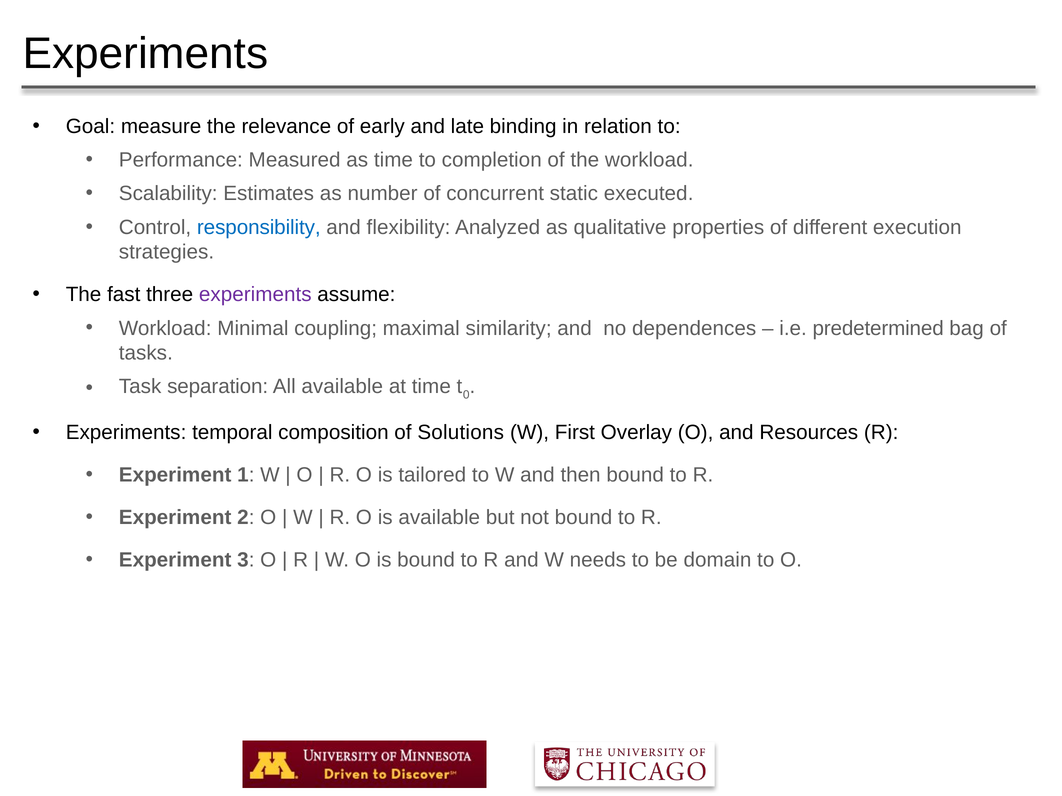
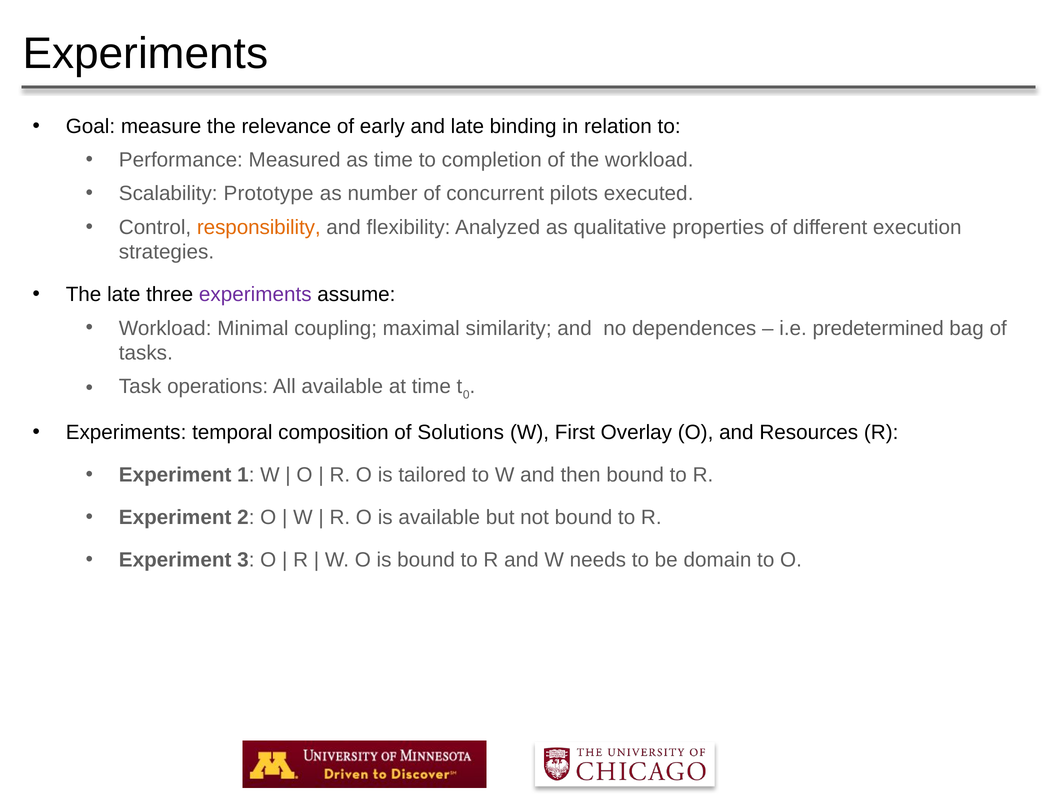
Estimates: Estimates -> Prototype
static: static -> pilots
responsibility colour: blue -> orange
The fast: fast -> late
separation: separation -> operations
